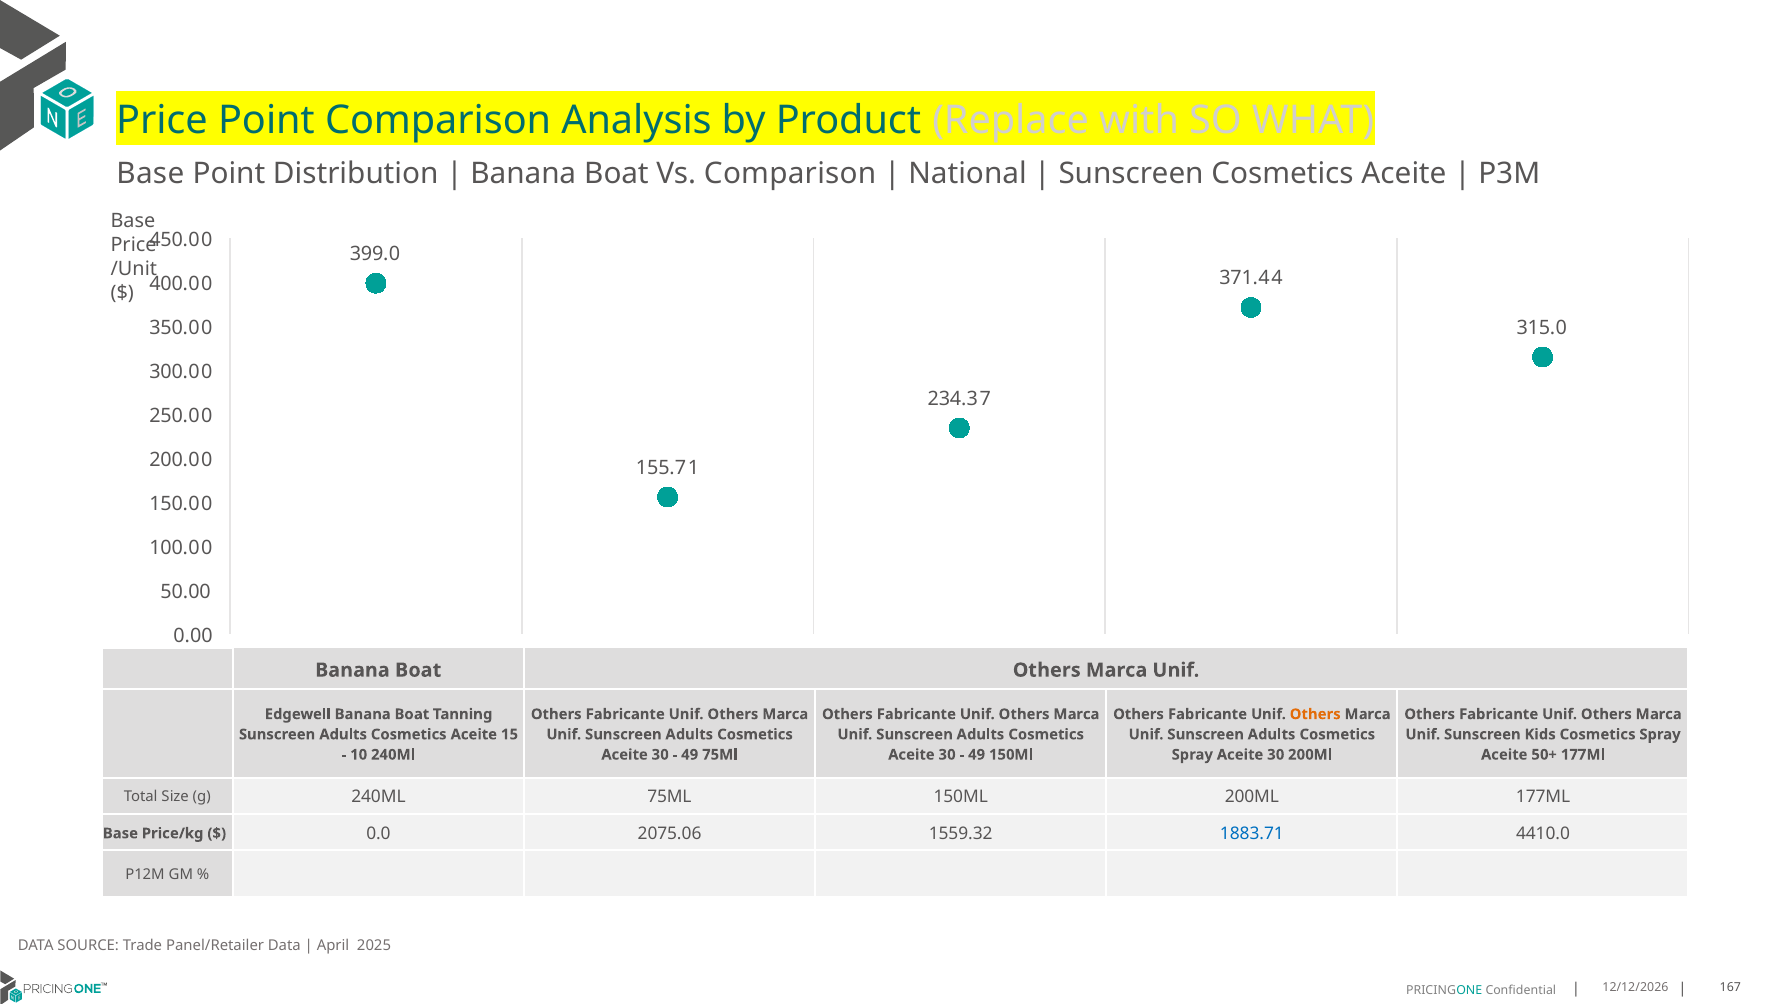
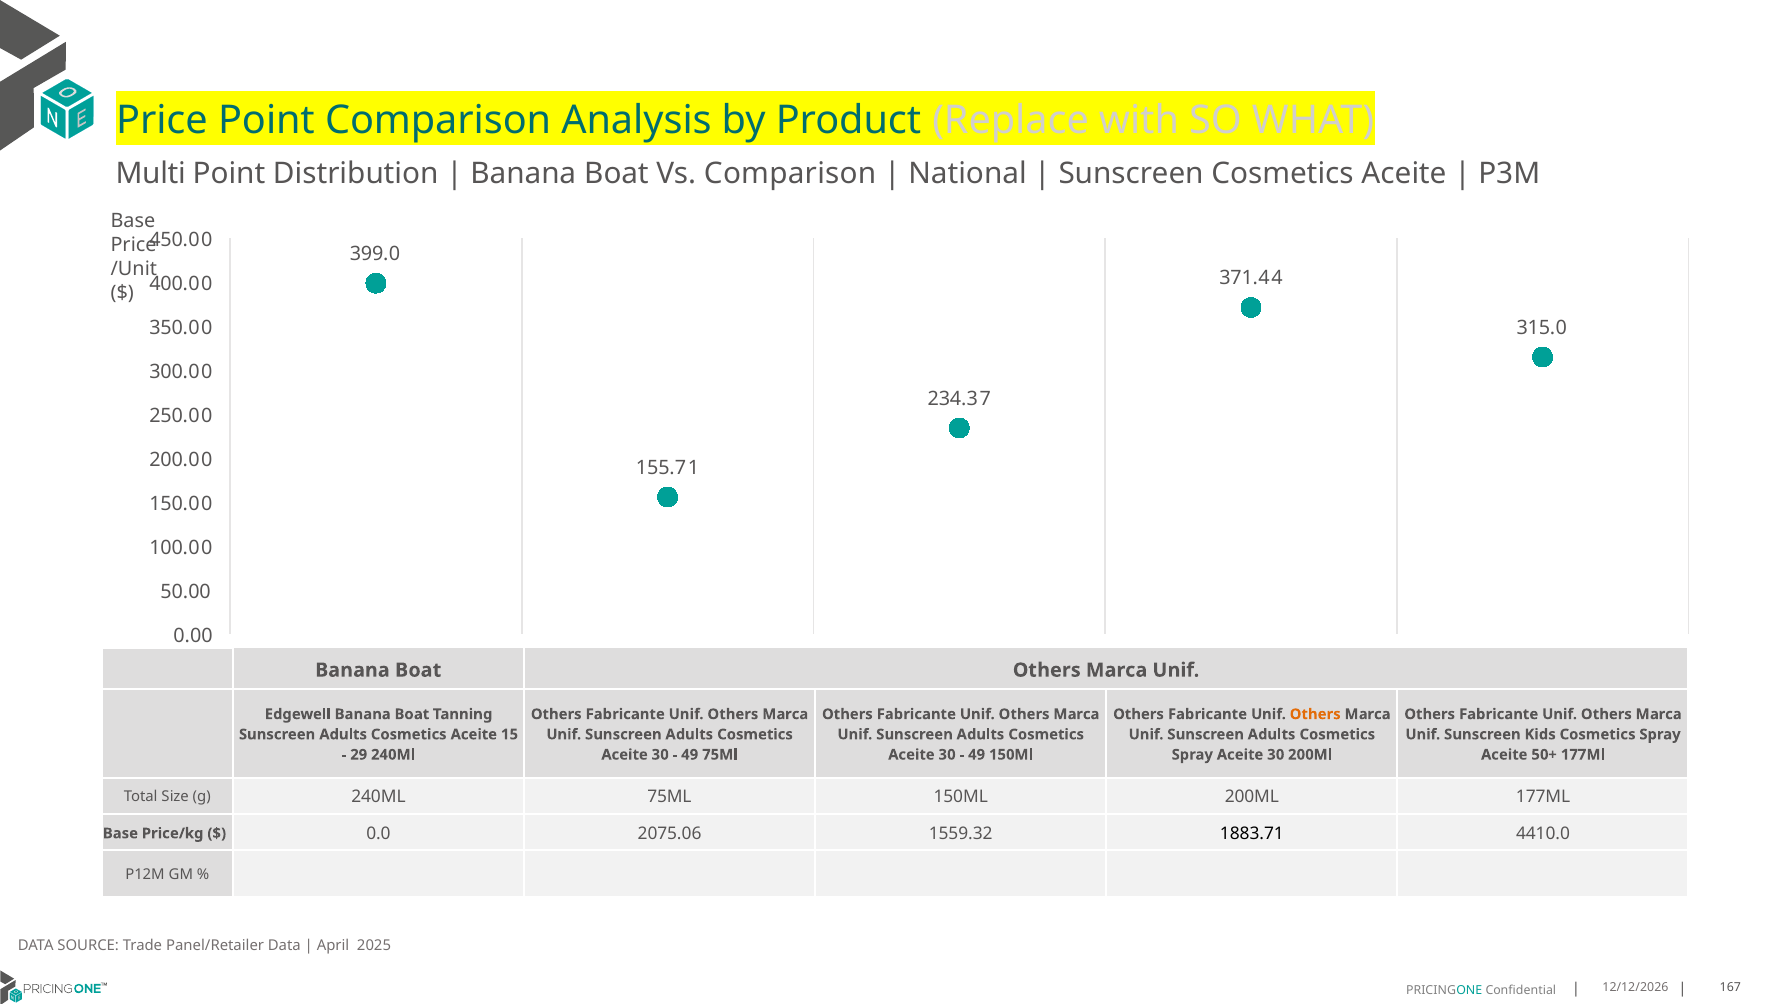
Base at (150, 174): Base -> Multi
10: 10 -> 29
1883.71 colour: blue -> black
